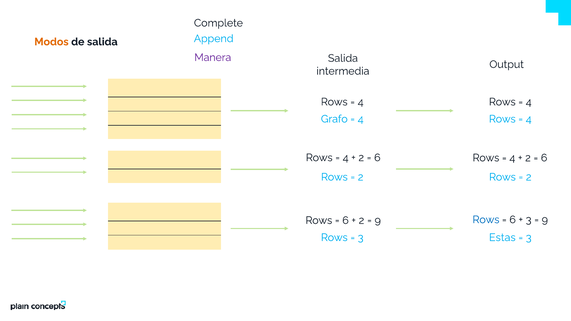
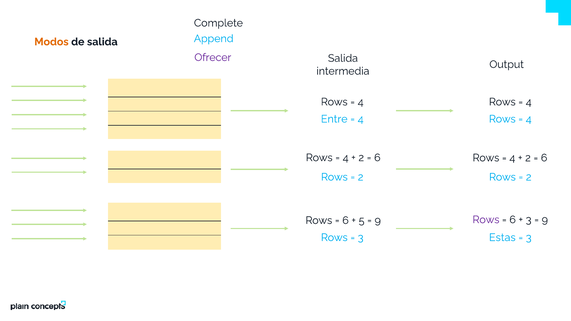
Manera: Manera -> Ofrecer
Grafo: Grafo -> Entre
Rows at (486, 220) colour: blue -> purple
2 at (361, 221): 2 -> 5
